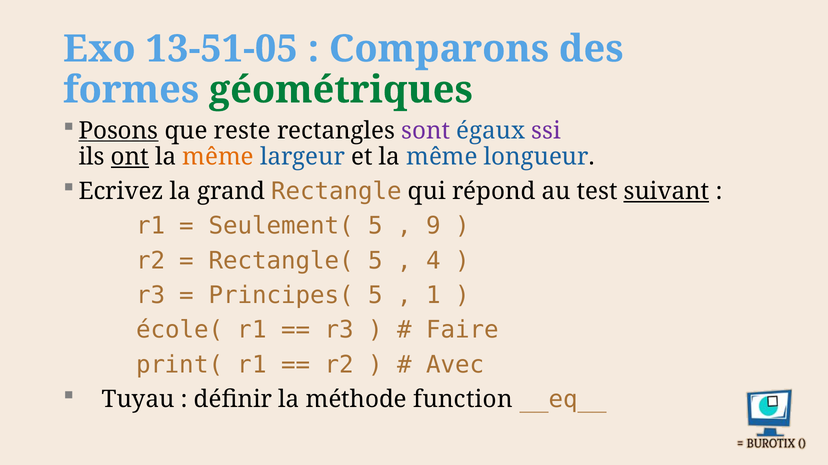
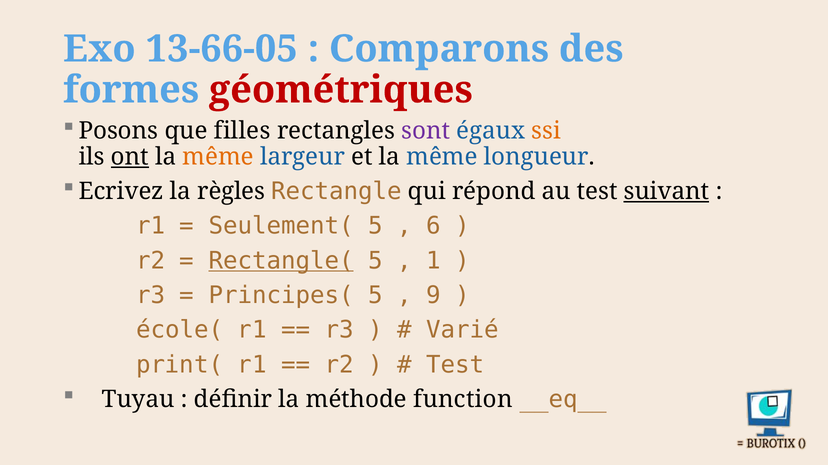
13-51-05: 13-51-05 -> 13-66-05
géométriques colour: green -> red
Posons underline: present -> none
reste: reste -> filles
ssi colour: purple -> orange
grand: grand -> règles
9: 9 -> 6
Rectangle( underline: none -> present
4: 4 -> 1
1: 1 -> 9
Faire: Faire -> Varié
Avec at (455, 365): Avec -> Test
